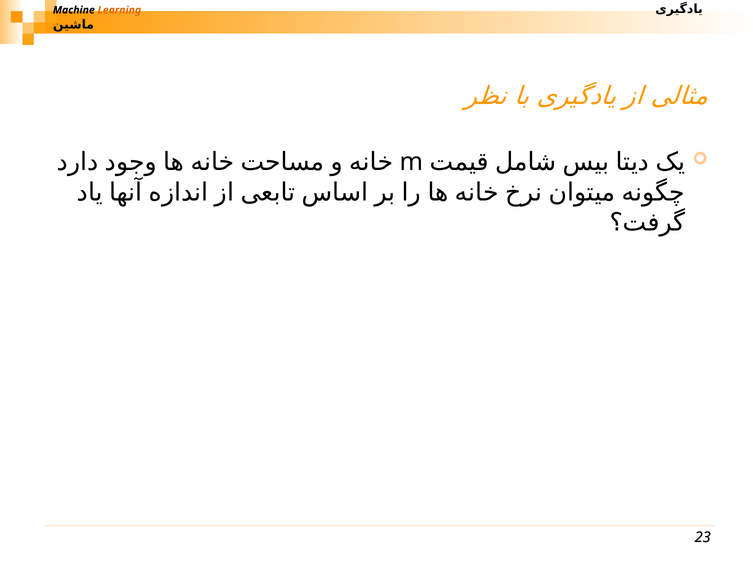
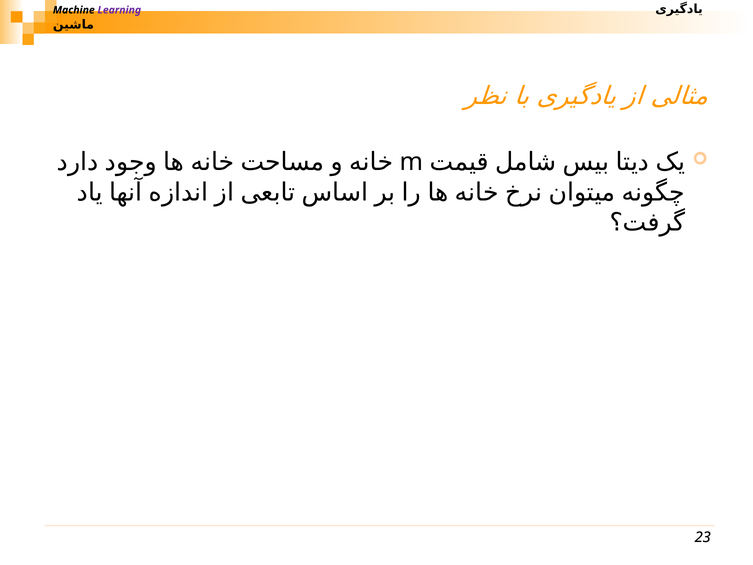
Learning colour: orange -> purple
